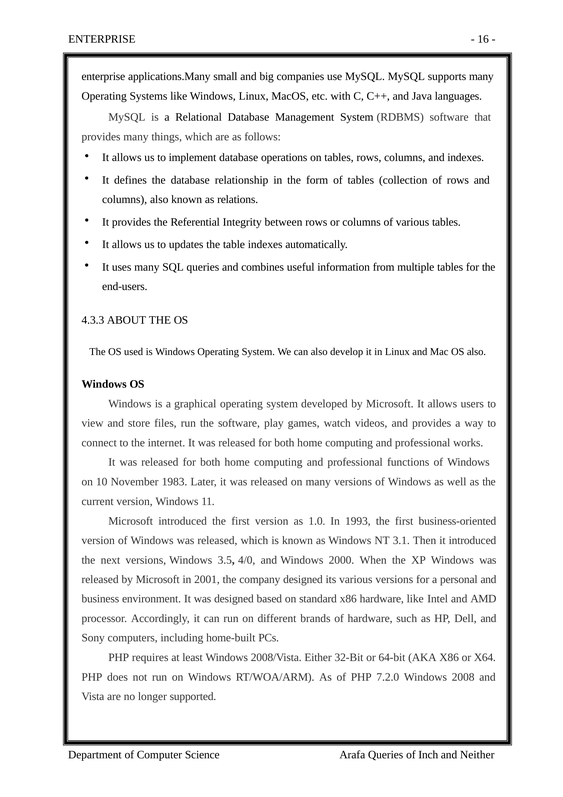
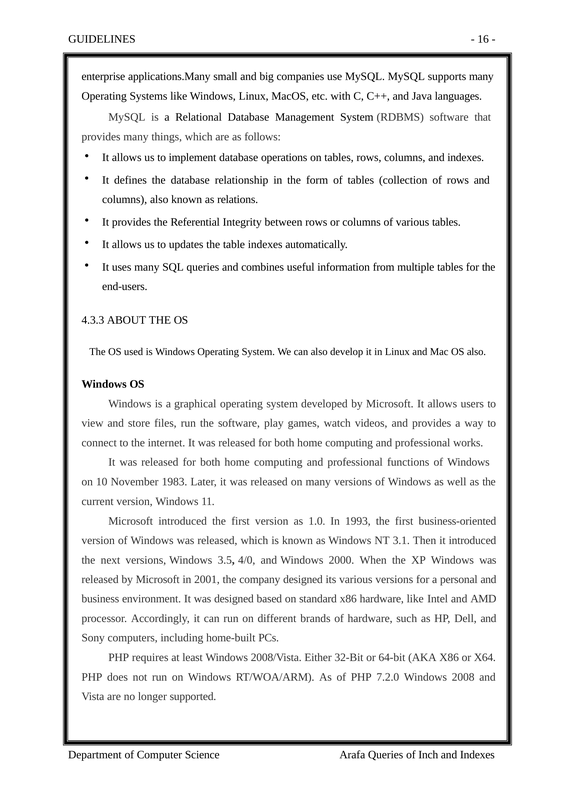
ENTERPRISE at (102, 39): ENTERPRISE -> GUIDELINES
Neither at (477, 755): Neither -> Indexes
